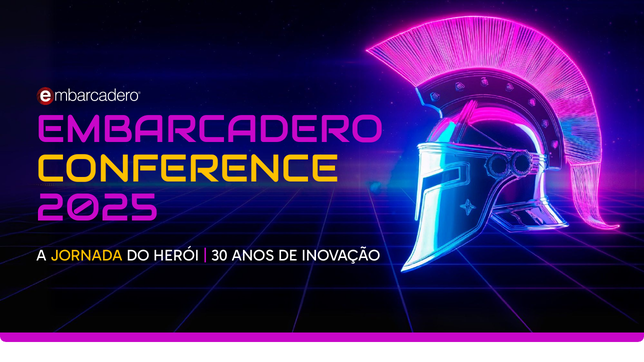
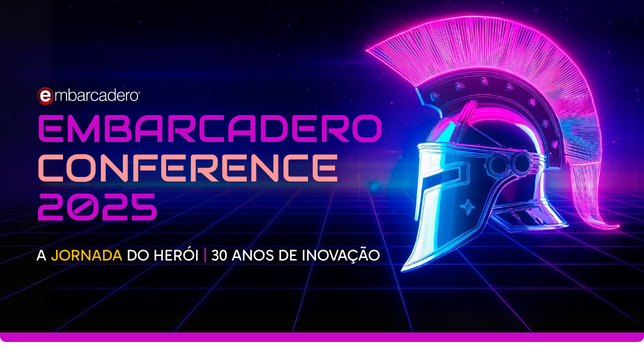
CONFERENCE colour: yellow -> pink
